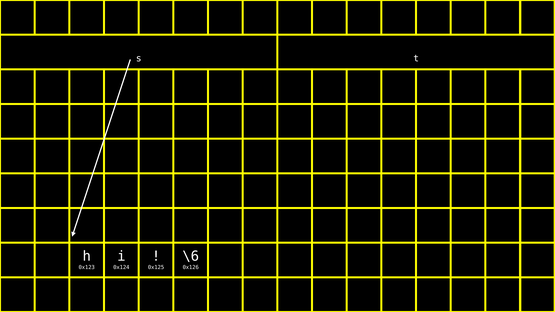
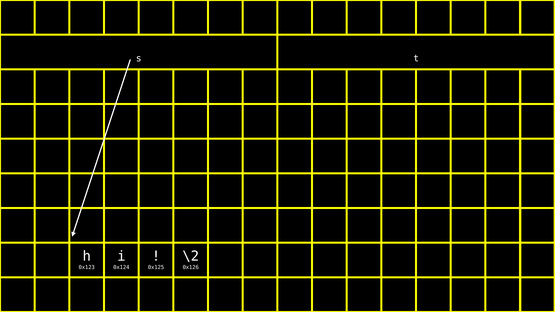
\6: \6 -> \2
